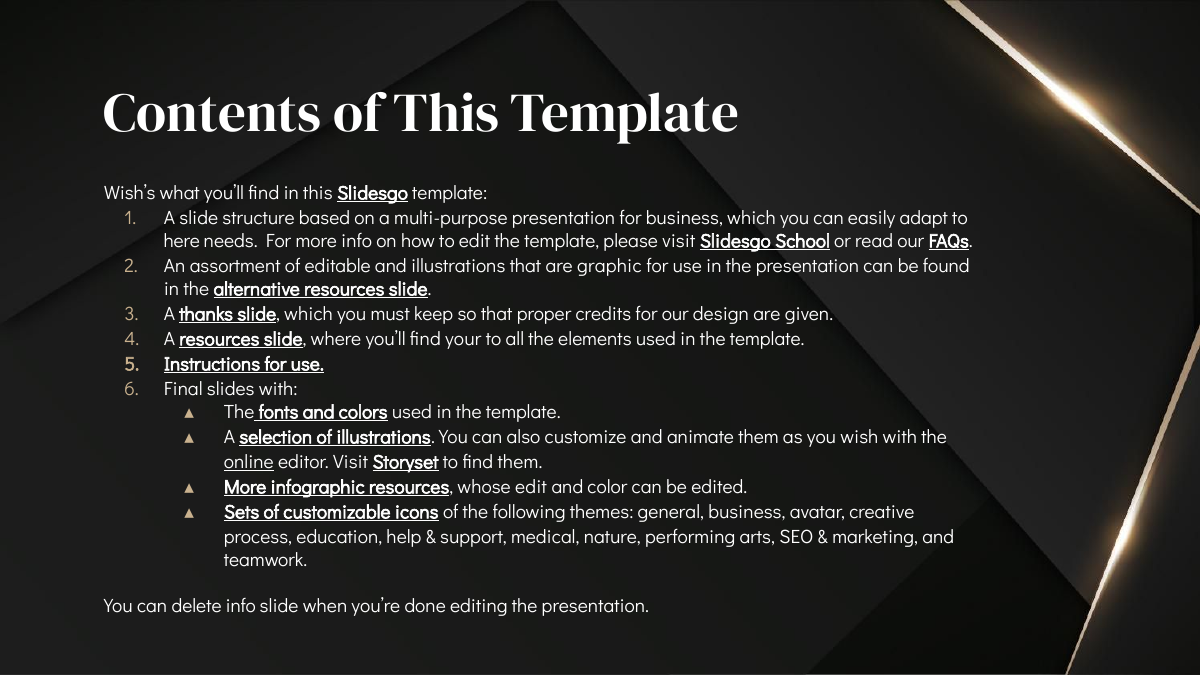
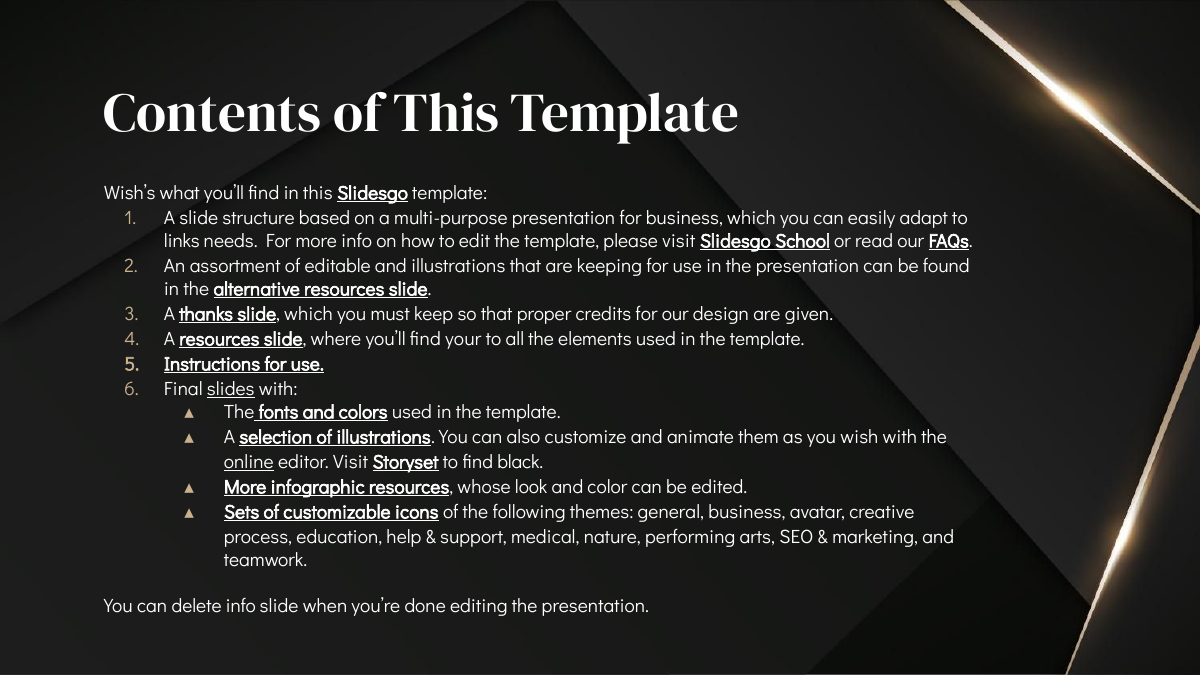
here: here -> links
graphic: graphic -> keeping
slides underline: none -> present
find them: them -> black
whose edit: edit -> look
